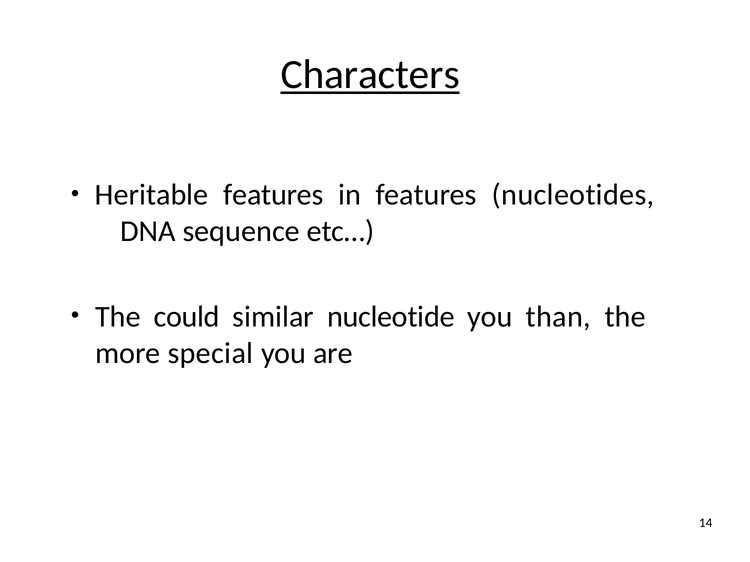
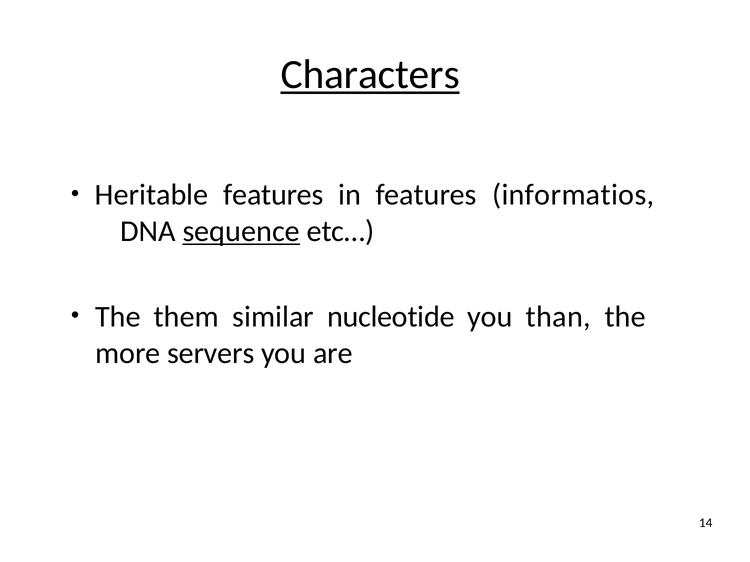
nucleotides: nucleotides -> informatios
sequence underline: none -> present
could: could -> them
special: special -> servers
